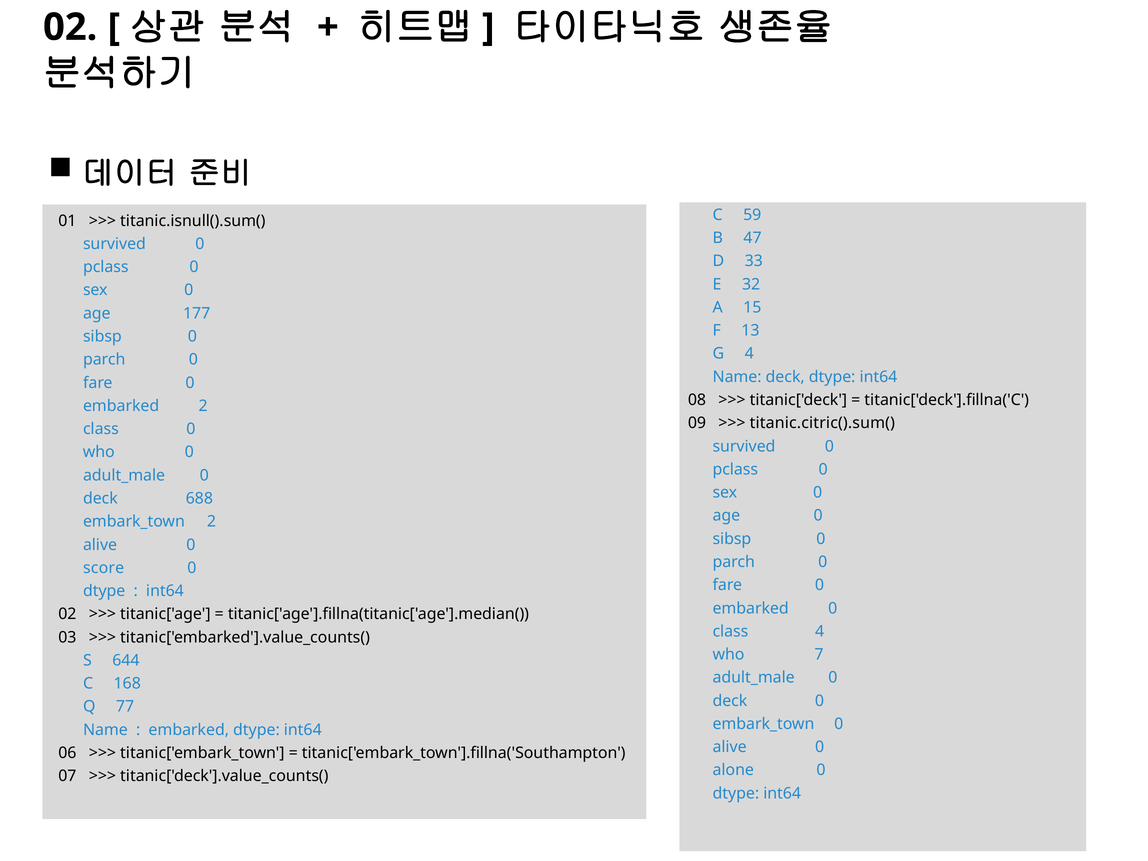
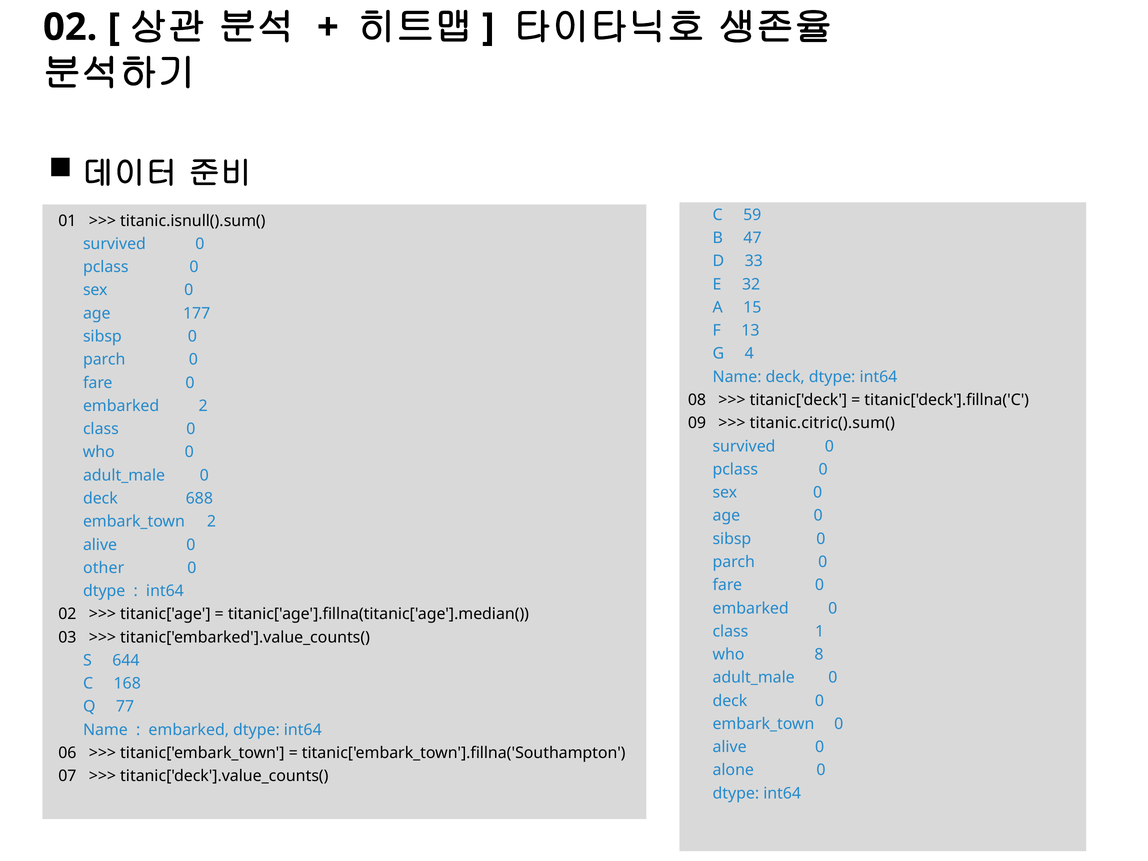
score: score -> other
class 4: 4 -> 1
7: 7 -> 8
